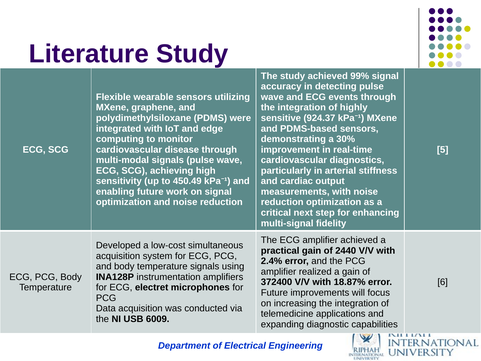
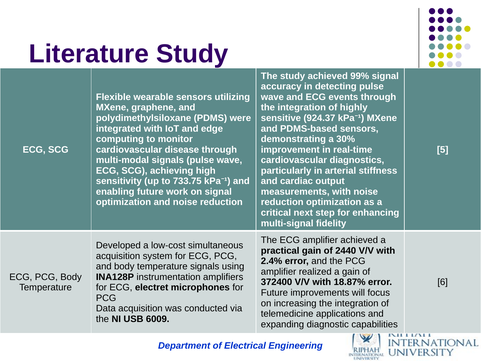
450.49: 450.49 -> 733.75
